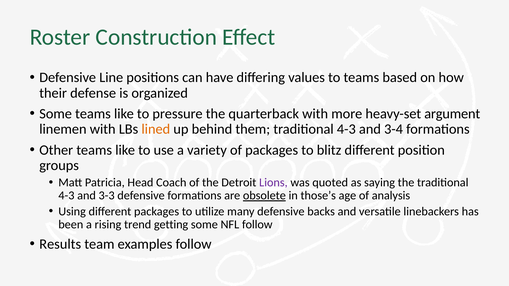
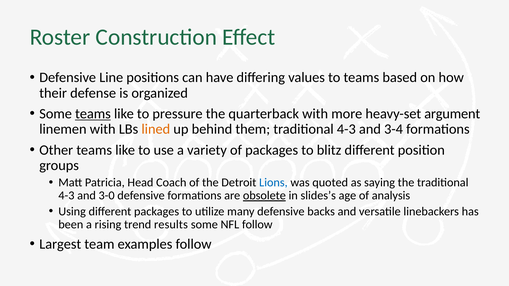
teams at (93, 114) underline: none -> present
Lions colour: purple -> blue
3-3: 3-3 -> 3-0
those’s: those’s -> slides’s
getting: getting -> results
Results: Results -> Largest
